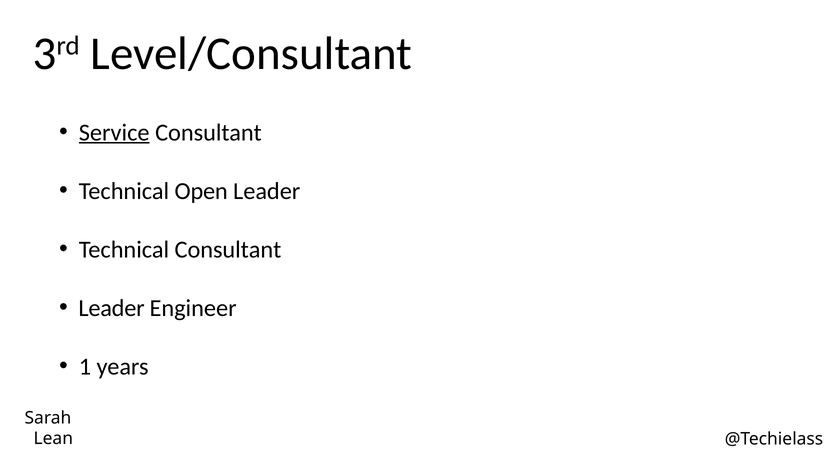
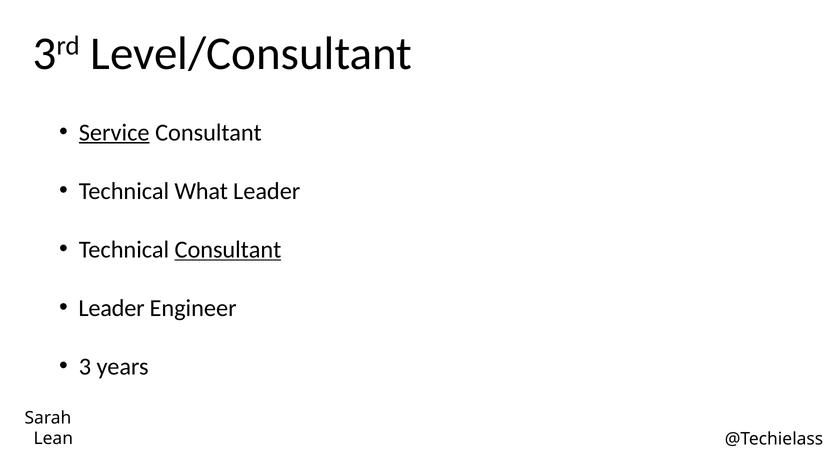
Open: Open -> What
Consultant at (228, 249) underline: none -> present
1: 1 -> 3
